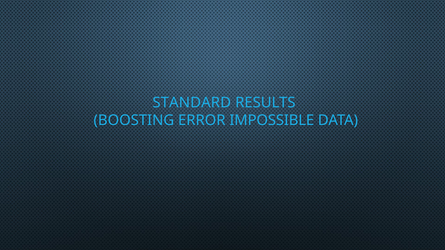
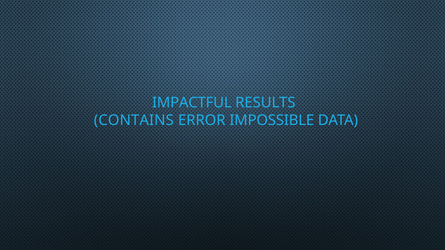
STANDARD: STANDARD -> IMPACTFUL
BOOSTING: BOOSTING -> CONTAINS
